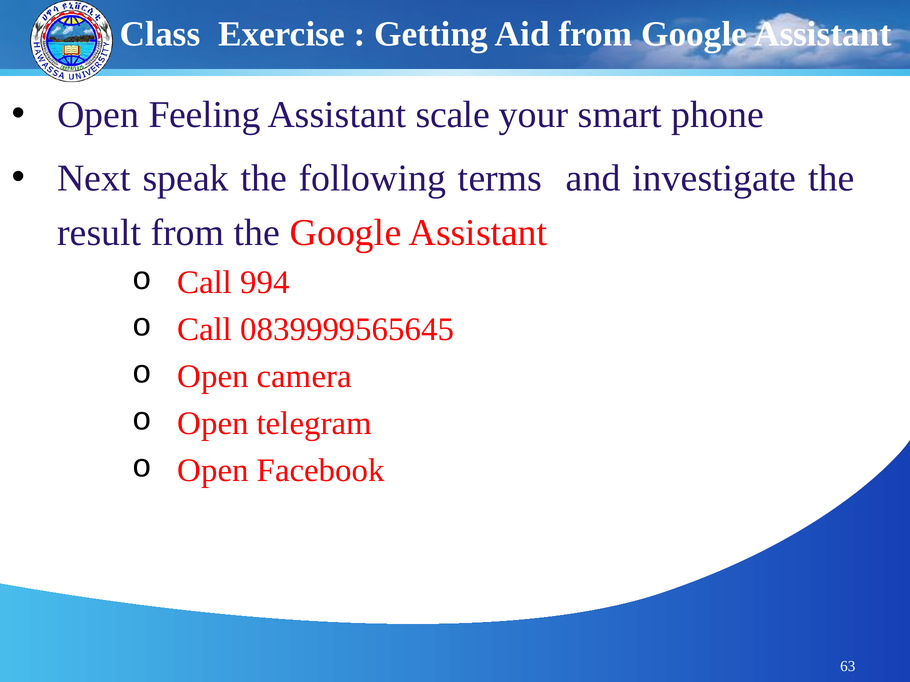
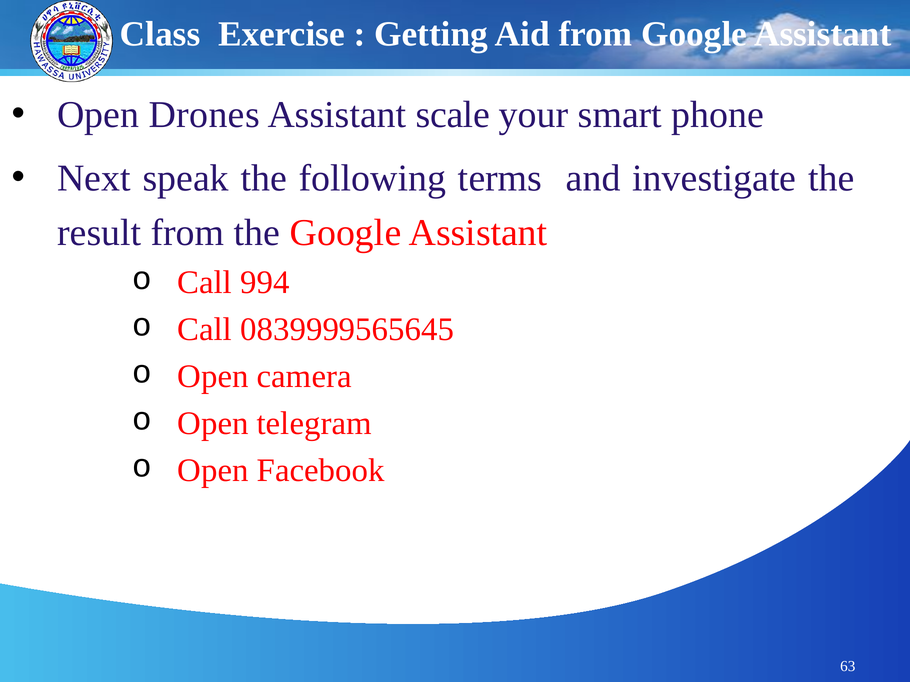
Feeling: Feeling -> Drones
